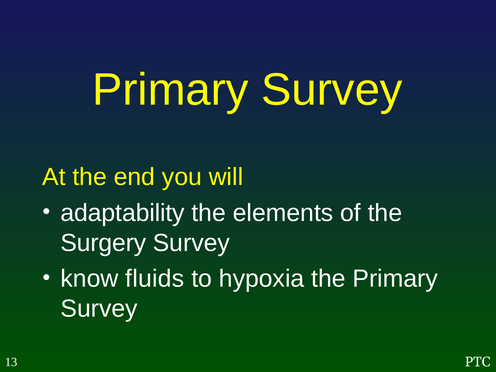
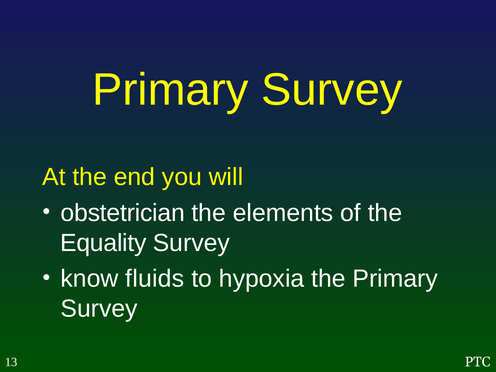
adaptability: adaptability -> obstetrician
Surgery: Surgery -> Equality
